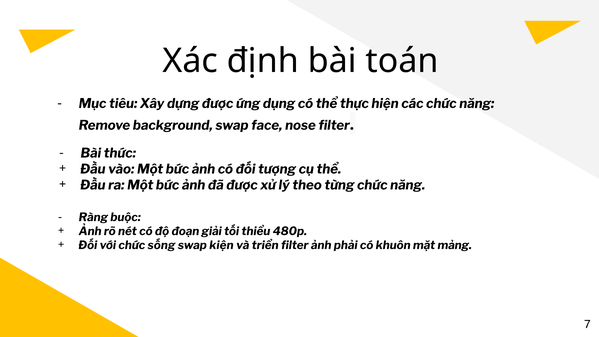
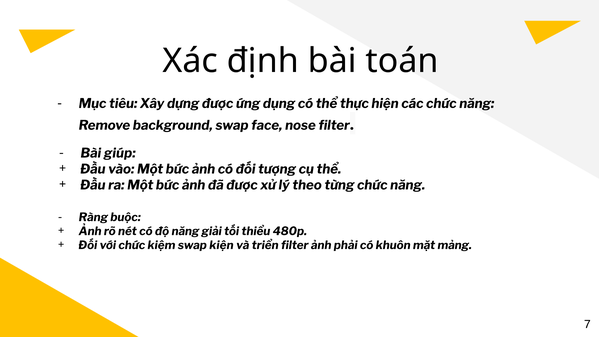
thức: thức -> giúp
độ đoạn: đoạn -> năng
sống: sống -> kiệm
